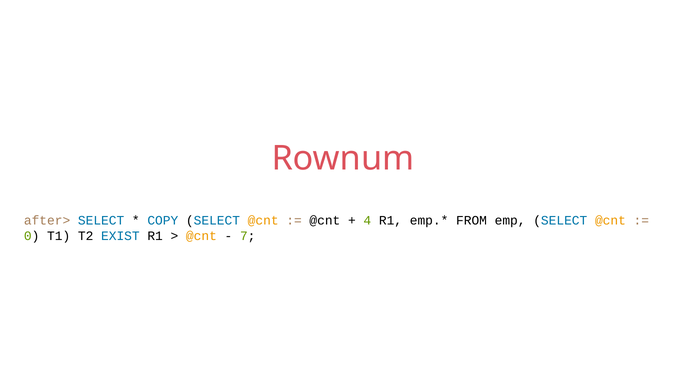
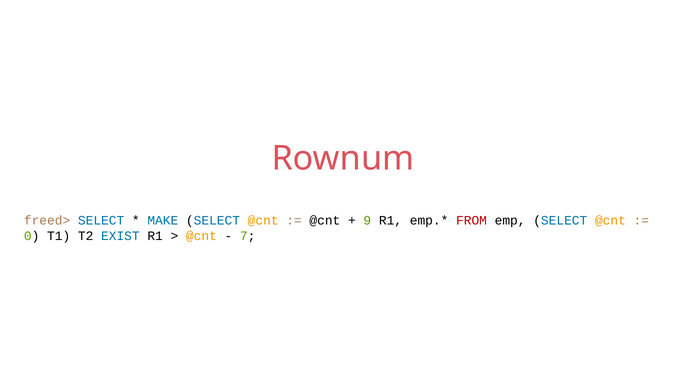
after>: after> -> freed>
COPY: COPY -> MAKE
4: 4 -> 9
FROM colour: black -> red
